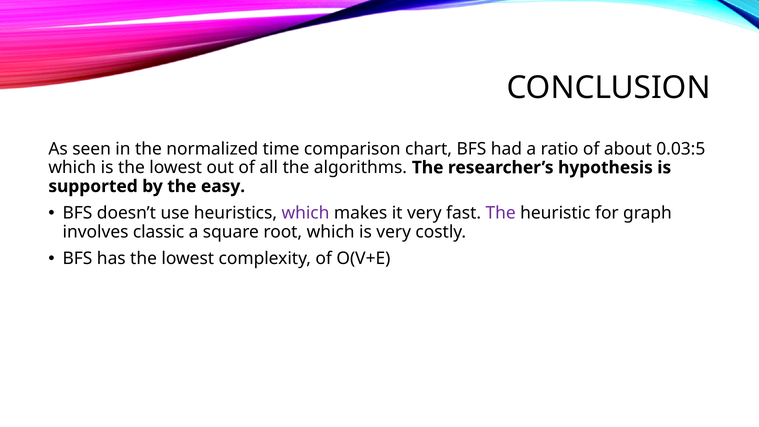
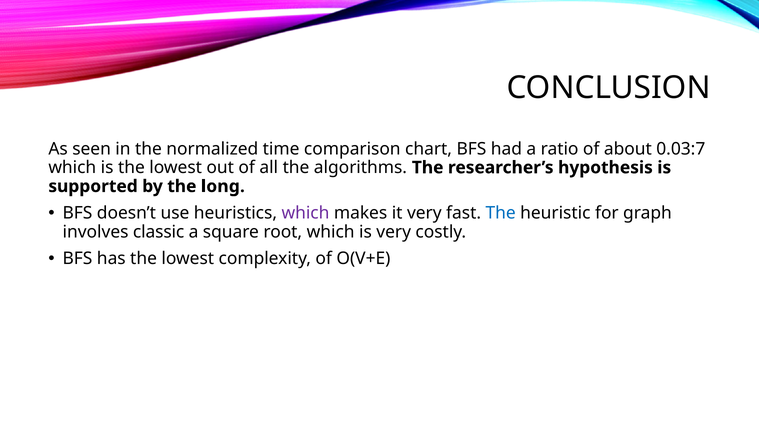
0.03:5: 0.03:5 -> 0.03:7
easy: easy -> long
The at (501, 213) colour: purple -> blue
